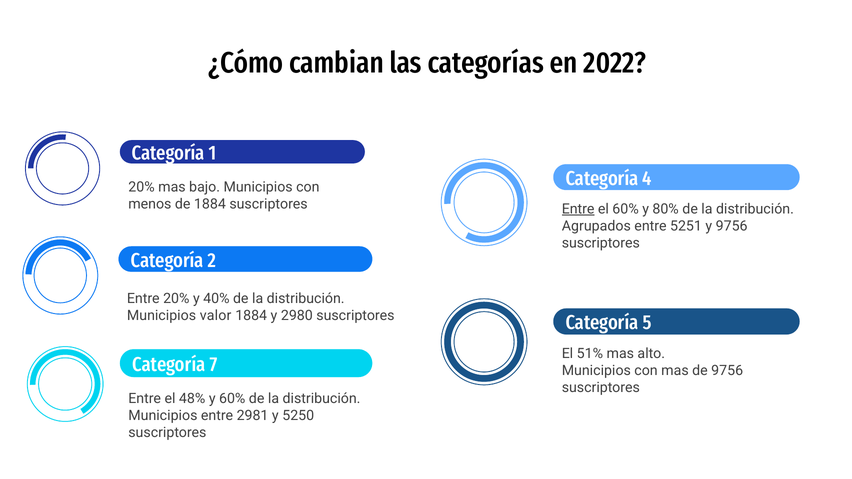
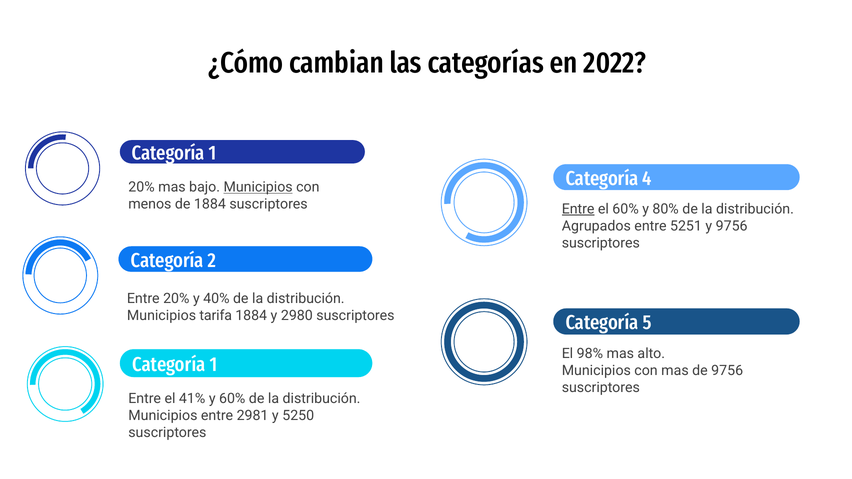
Municipios at (258, 187) underline: none -> present
valor: valor -> tarifa
51%: 51% -> 98%
7 at (214, 365): 7 -> 1
48%: 48% -> 41%
